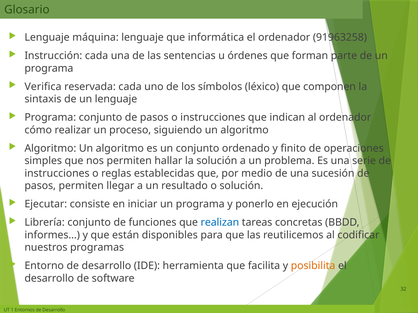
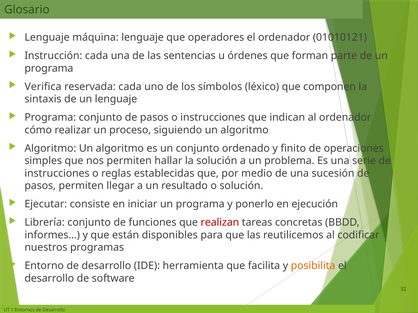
informática: informática -> operadores
91963258: 91963258 -> 01010121
realizan colour: blue -> red
